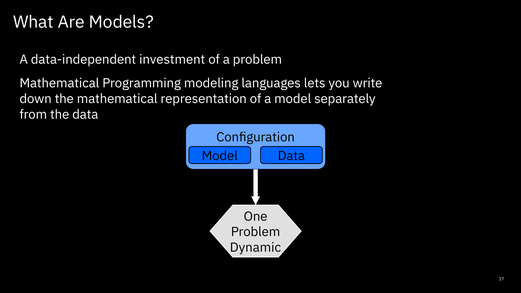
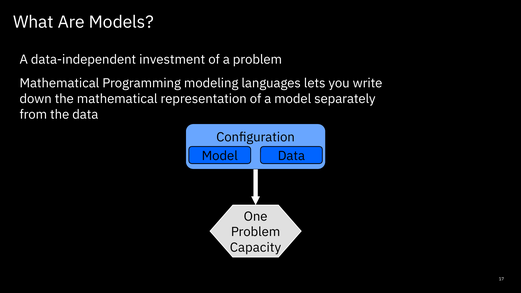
Dynamic: Dynamic -> Capacity
